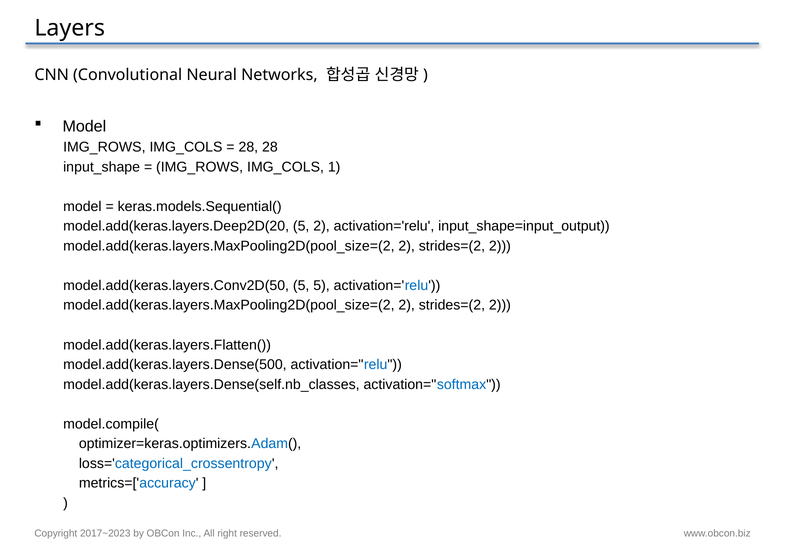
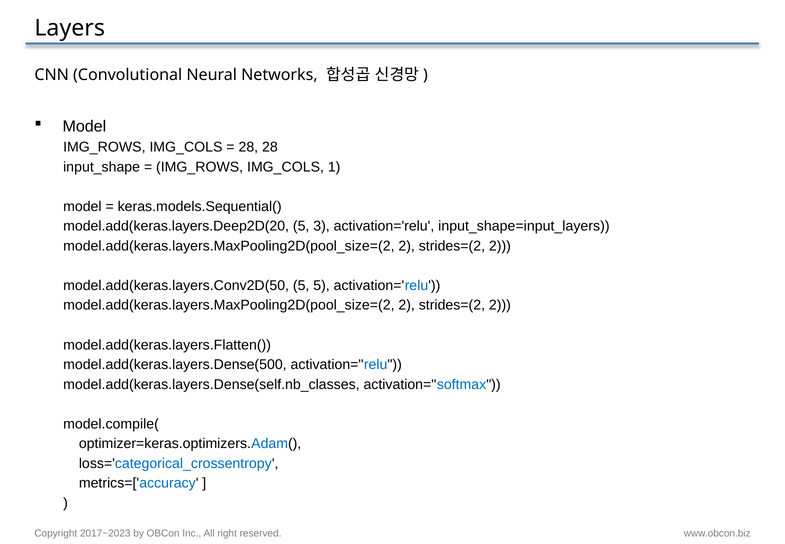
5 2: 2 -> 3
input_shape=input_output: input_shape=input_output -> input_shape=input_layers
